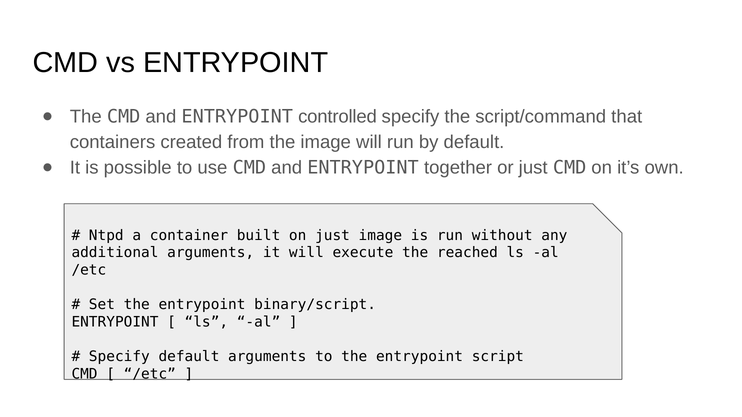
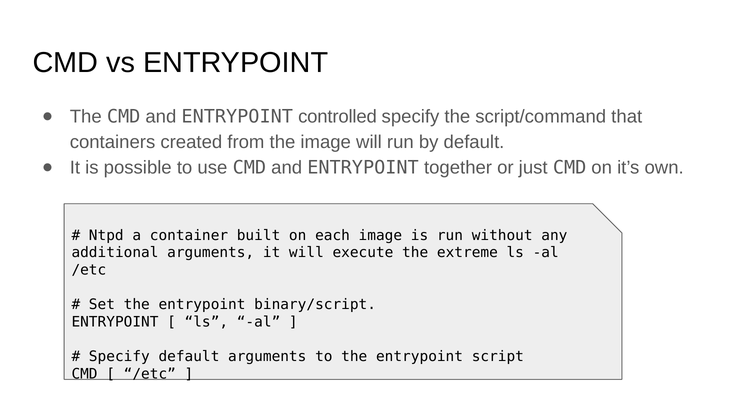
on just: just -> each
reached: reached -> extreme
